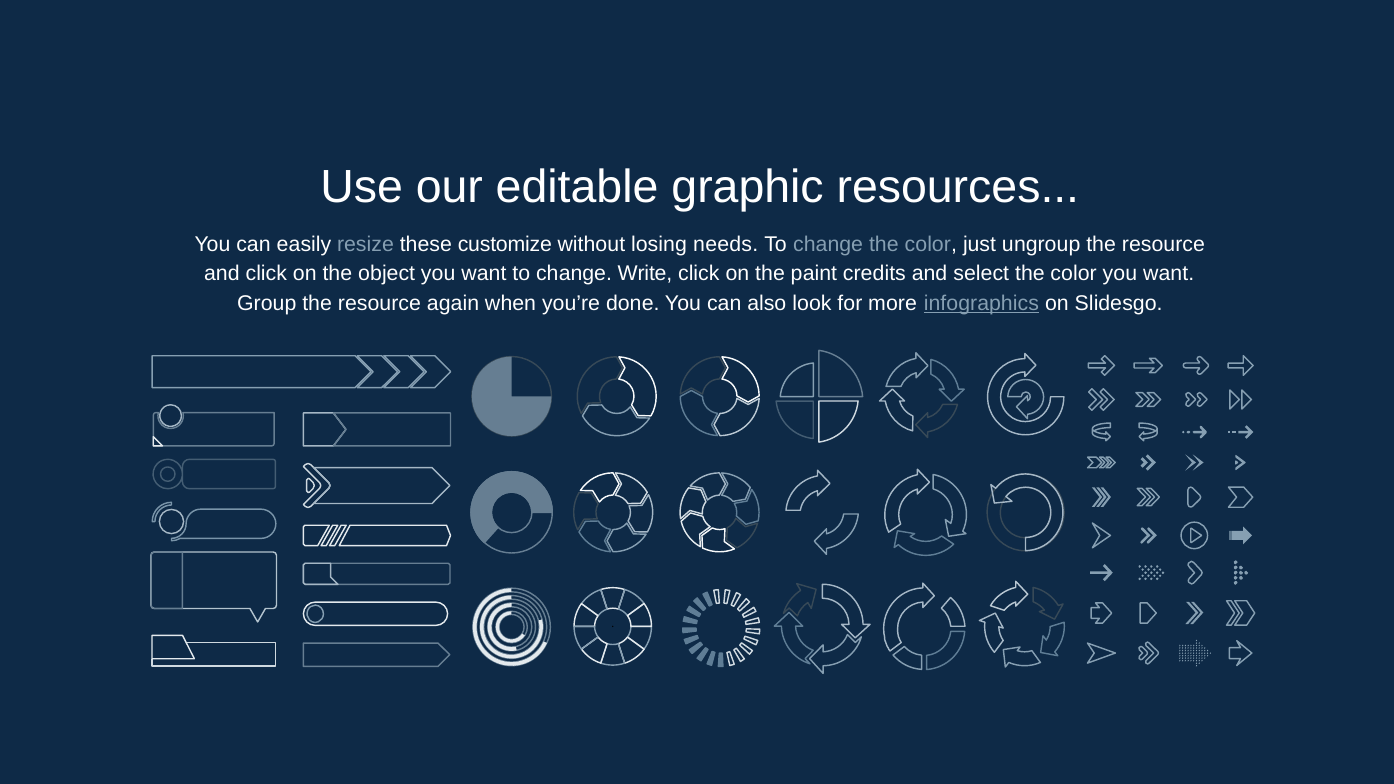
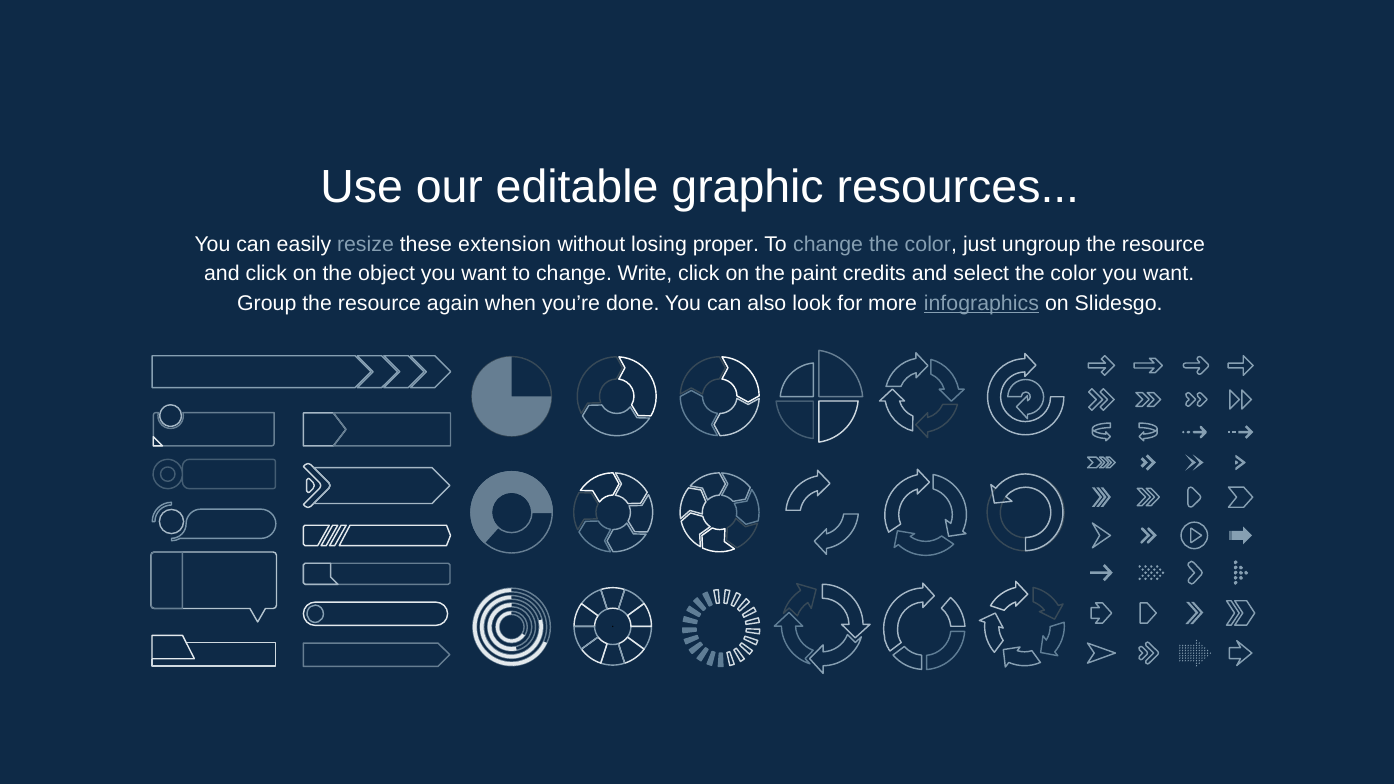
customize: customize -> extension
needs: needs -> proper
